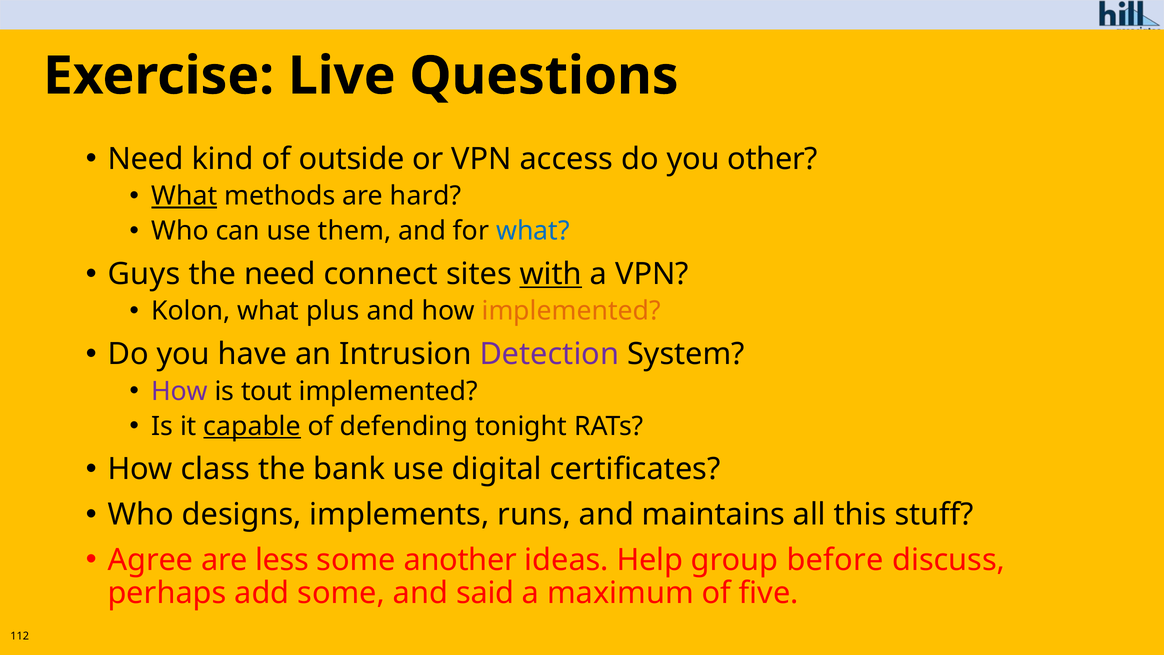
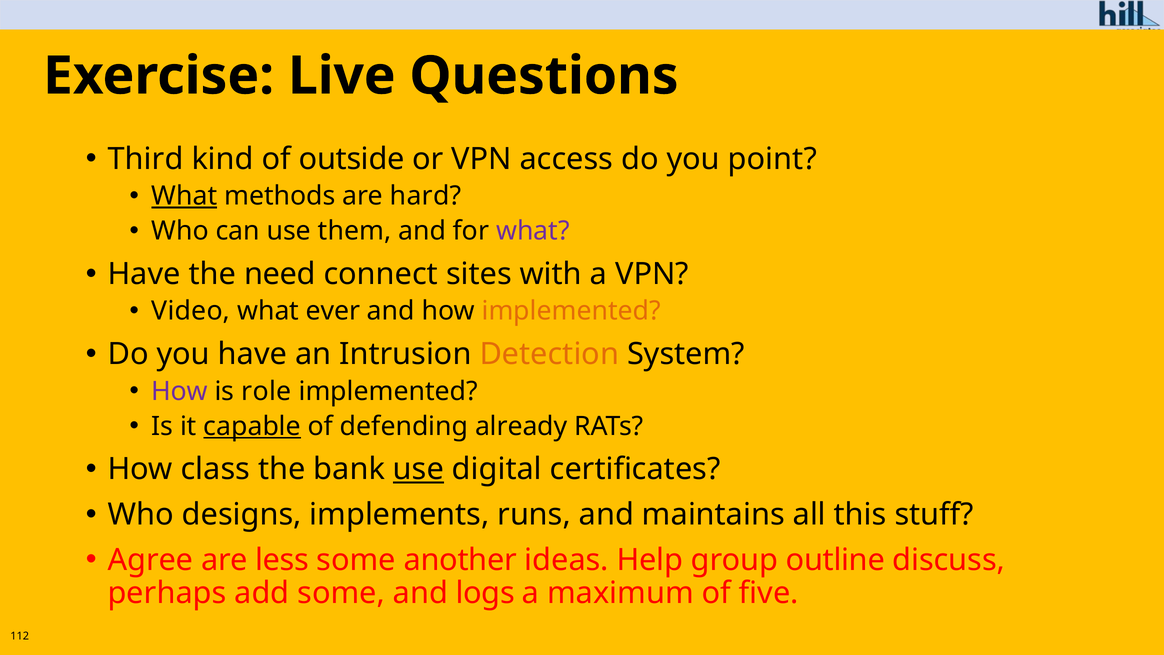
Need at (146, 159): Need -> Third
other: other -> point
what at (533, 231) colour: blue -> purple
Guys at (144, 274): Guys -> Have
with underline: present -> none
Kolon: Kolon -> Video
plus: plus -> ever
Detection colour: purple -> orange
tout: tout -> role
tonight: tonight -> already
use at (418, 469) underline: none -> present
before: before -> outline
said: said -> logs
